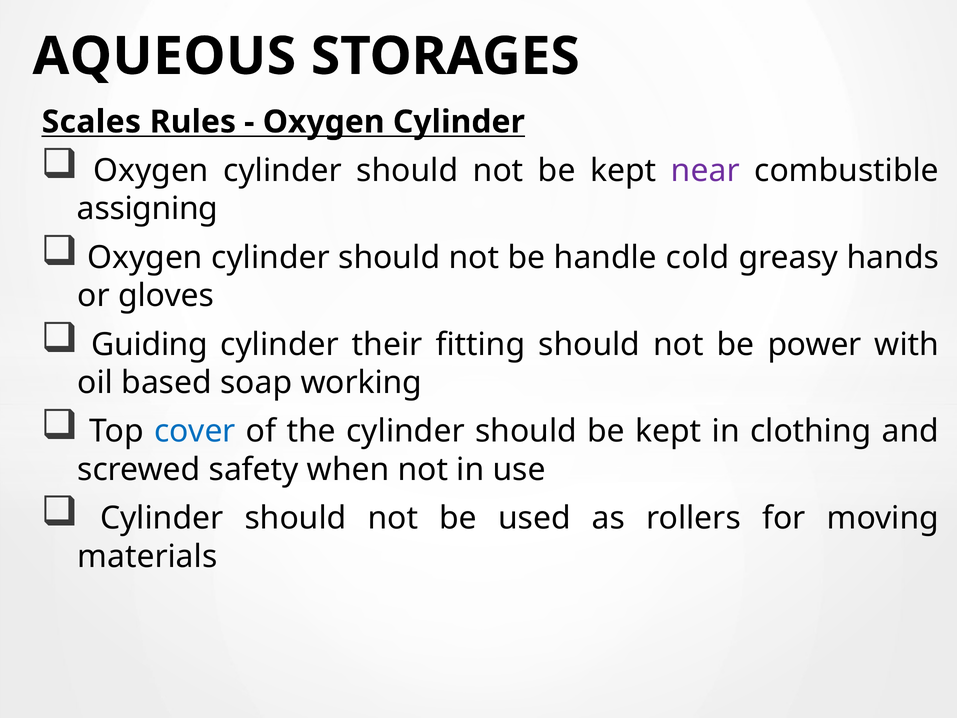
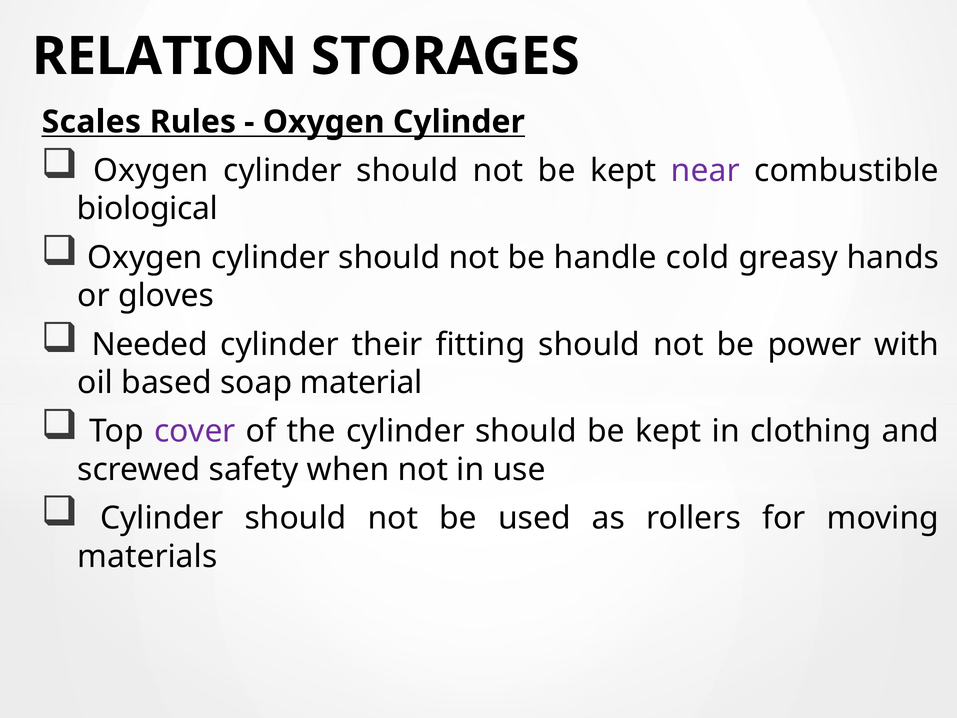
AQUEOUS: AQUEOUS -> RELATION
assigning: assigning -> biological
Guiding: Guiding -> Needed
working: working -> material
cover colour: blue -> purple
